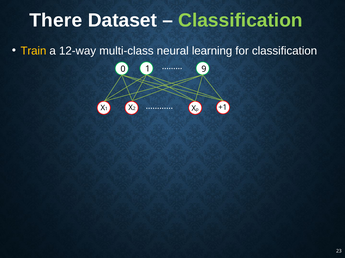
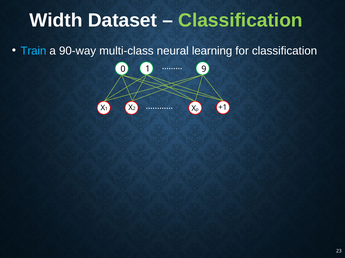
There: There -> Width
Train colour: yellow -> light blue
12-way: 12-way -> 90-way
